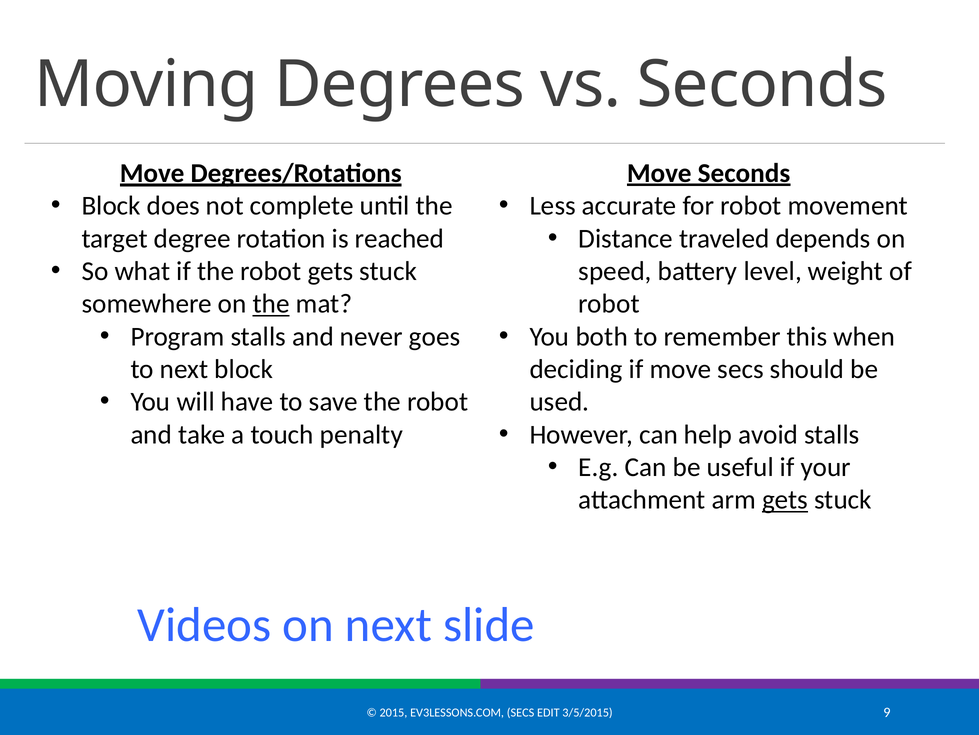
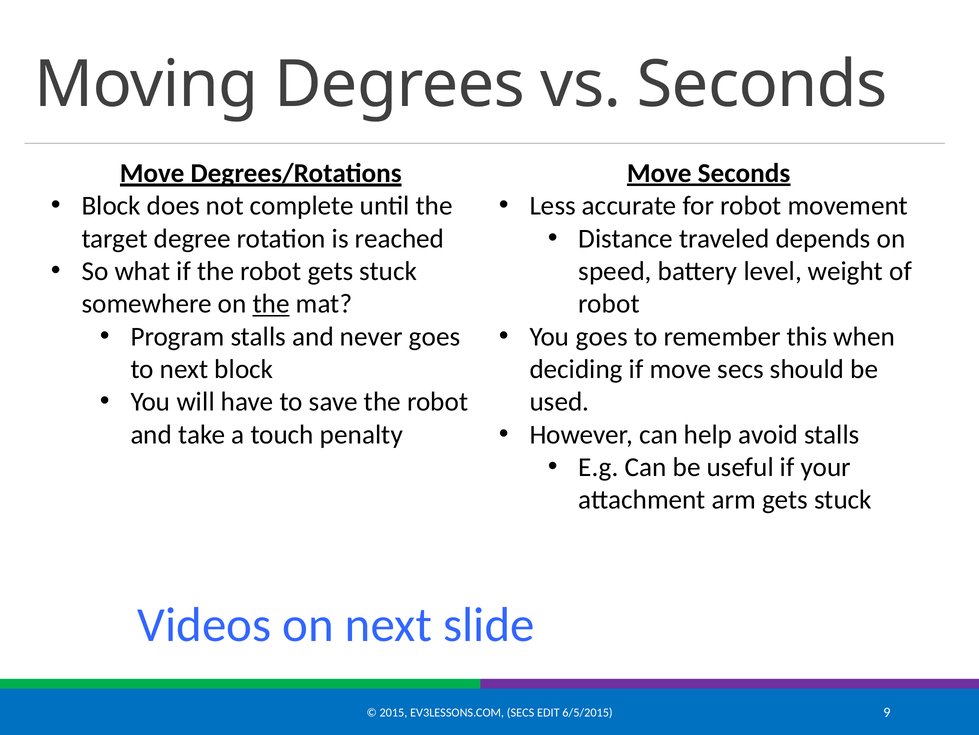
You both: both -> goes
gets at (785, 499) underline: present -> none
3/5/2015: 3/5/2015 -> 6/5/2015
